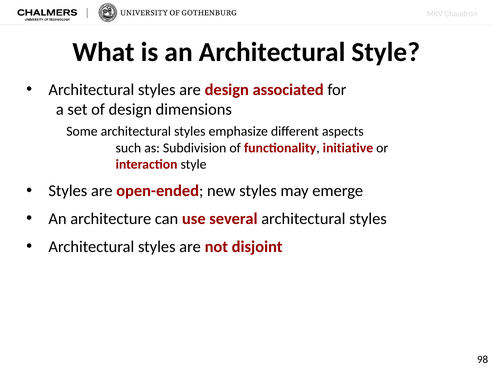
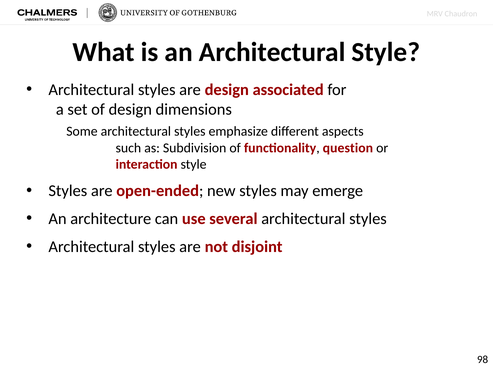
initiative: initiative -> question
